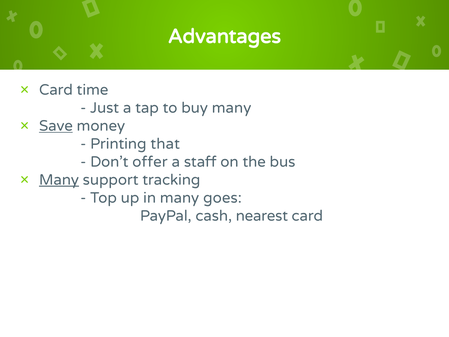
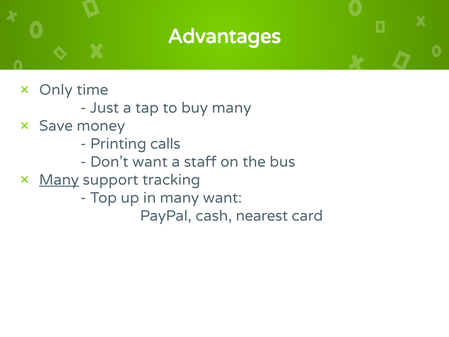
Card at (56, 90): Card -> Only
Save underline: present -> none
that: that -> calls
Don’t offer: offer -> want
many goes: goes -> want
